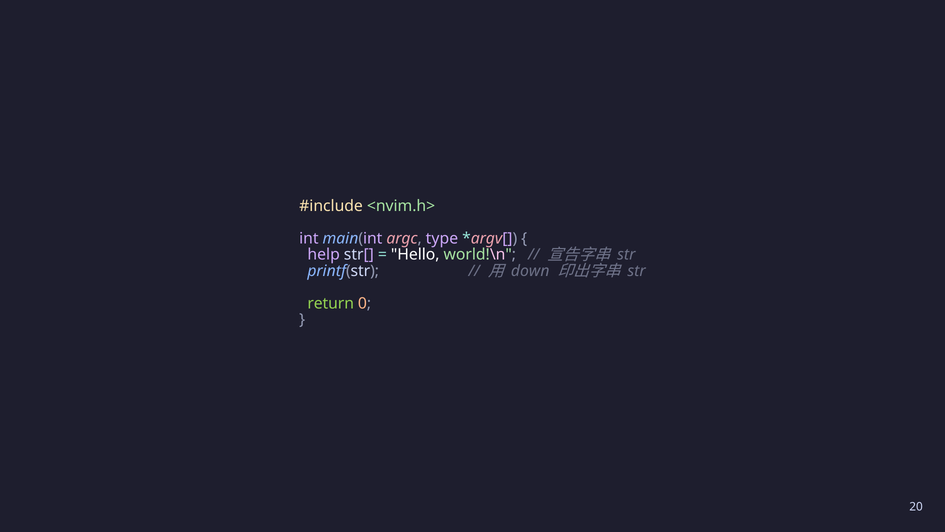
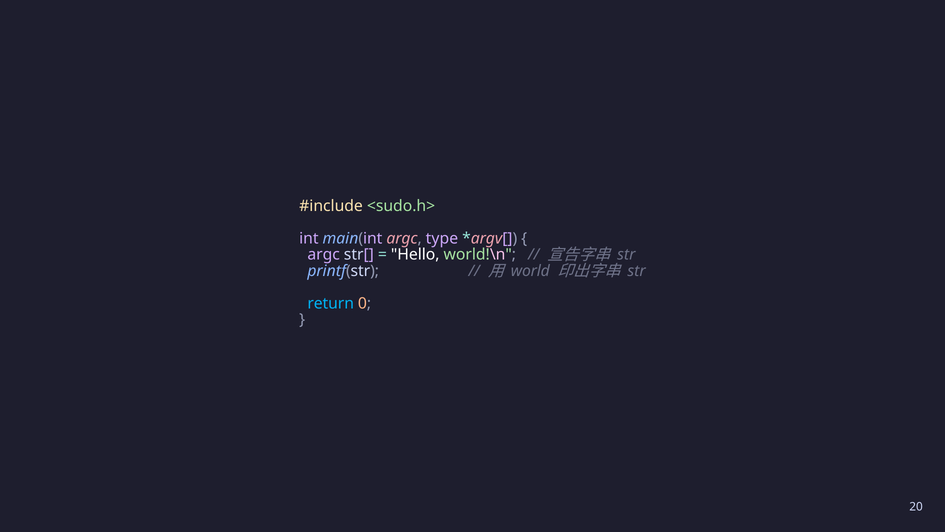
<nvim.h>: <nvim.h> -> <sudo.h>
help at (324, 254): help -> argc
down: down -> world
return colour: light green -> light blue
